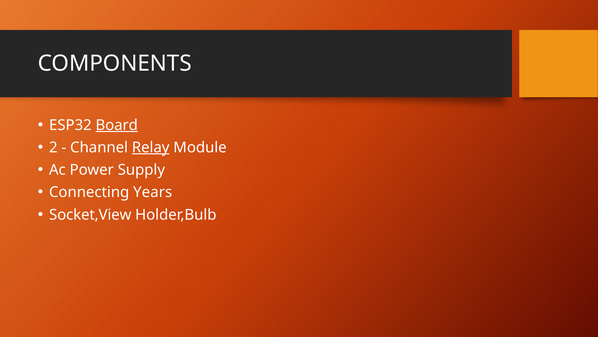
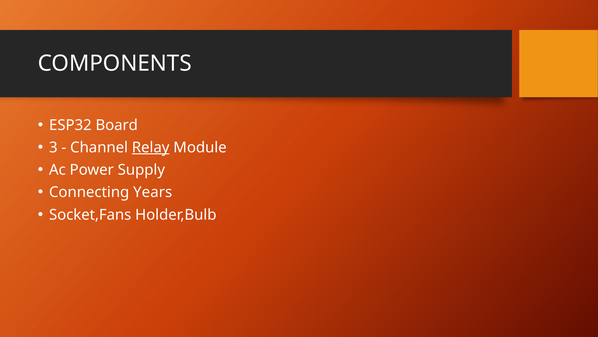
Board underline: present -> none
2: 2 -> 3
Socket,View: Socket,View -> Socket,Fans
